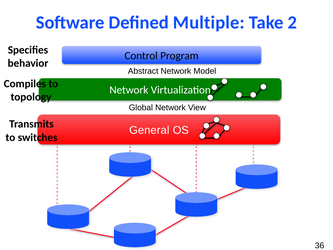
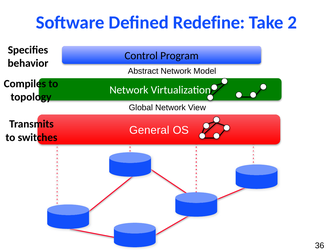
Multiple: Multiple -> Redefine
